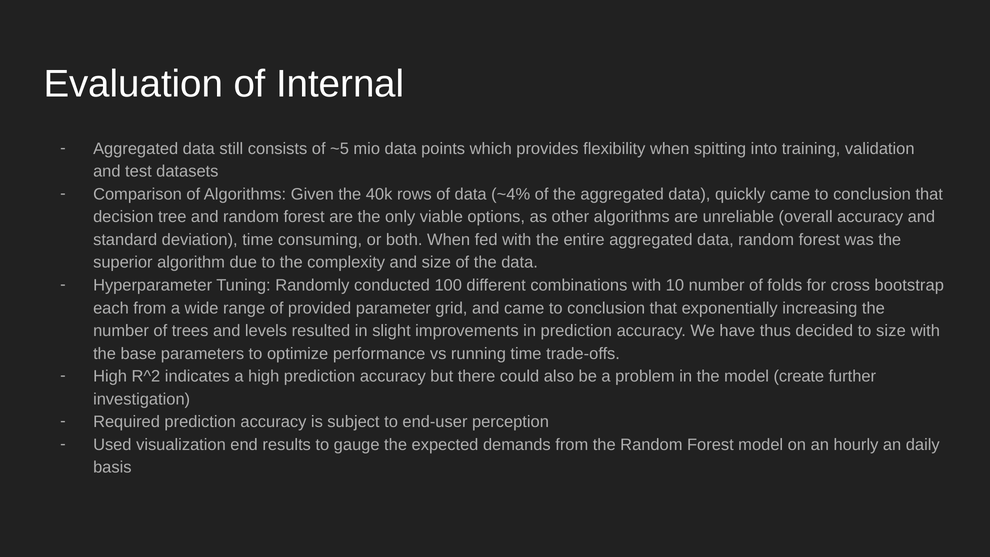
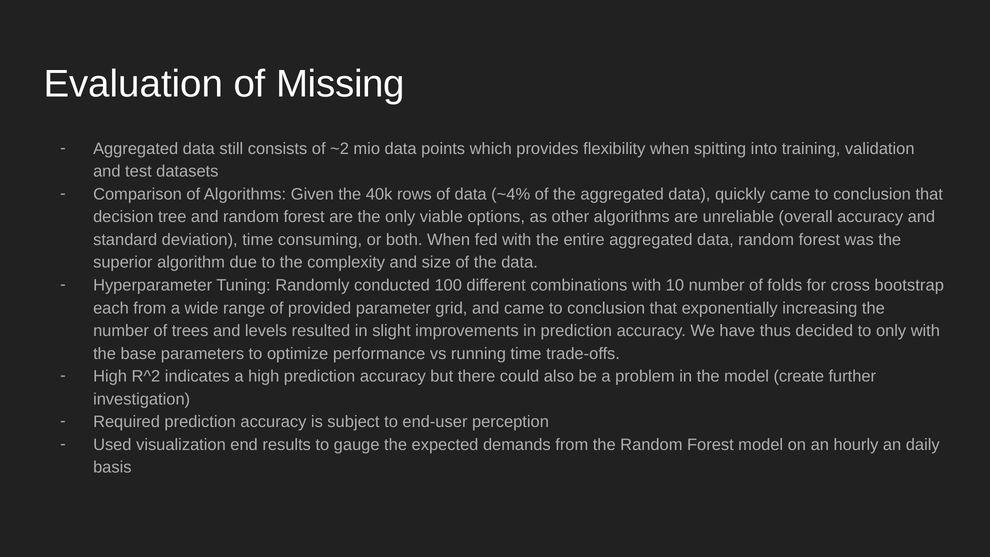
Internal: Internal -> Missing
~5: ~5 -> ~2
to size: size -> only
